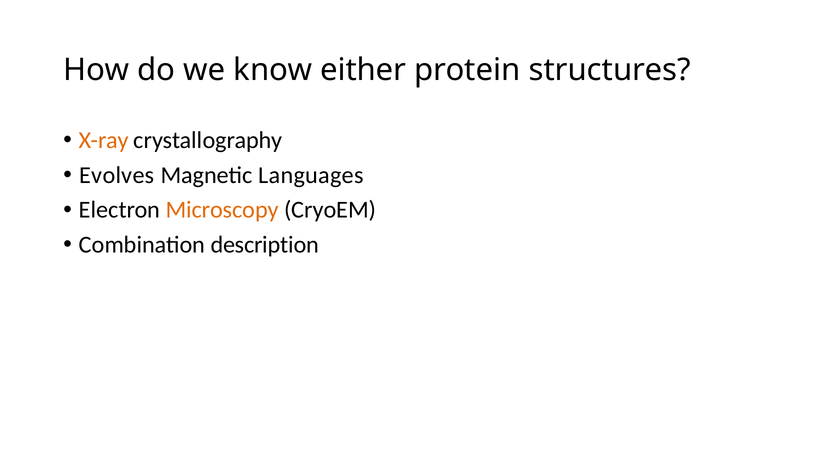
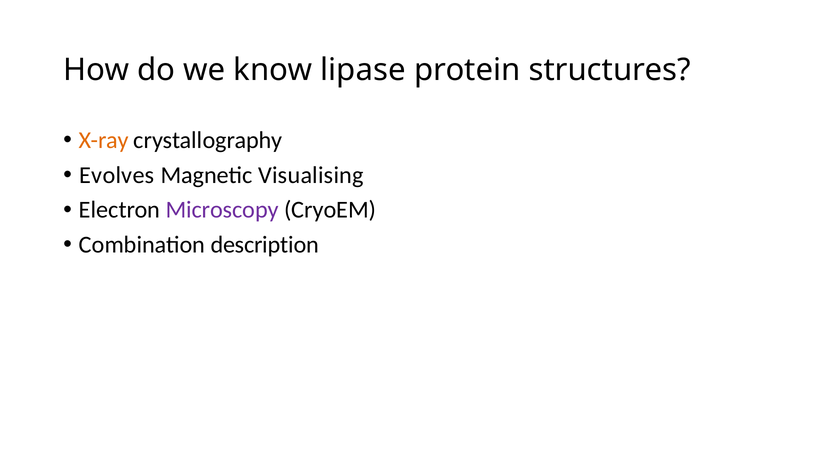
either: either -> lipase
Languages: Languages -> Visualising
Microscopy colour: orange -> purple
